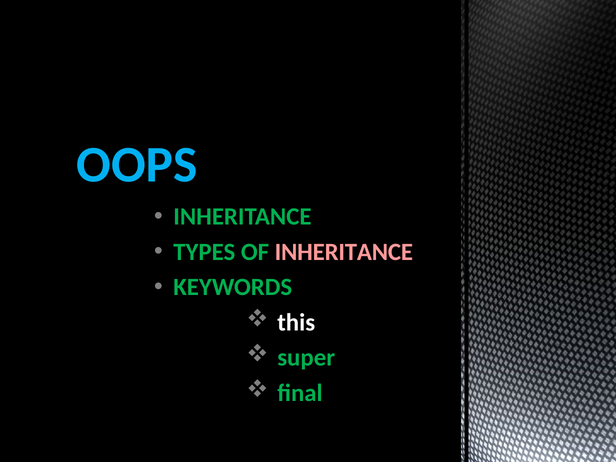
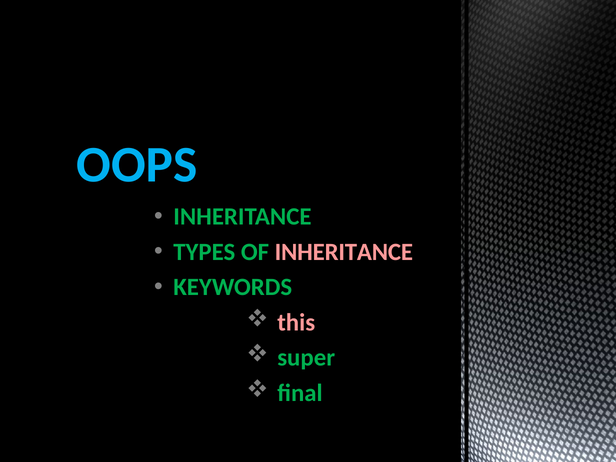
this colour: white -> pink
